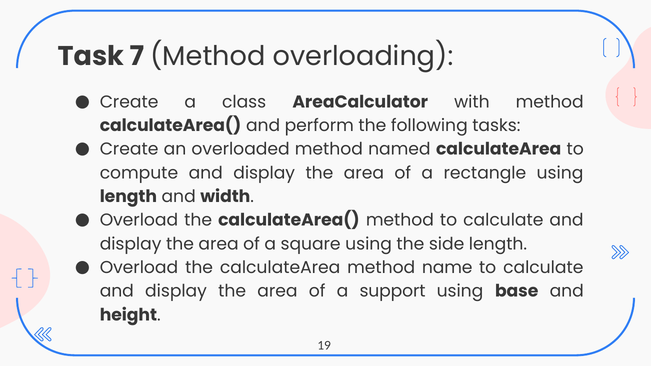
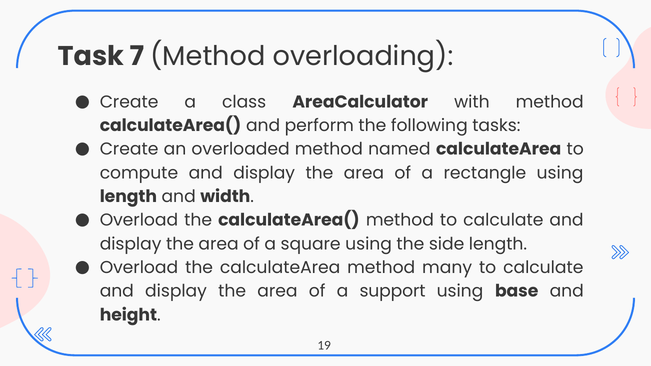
name: name -> many
